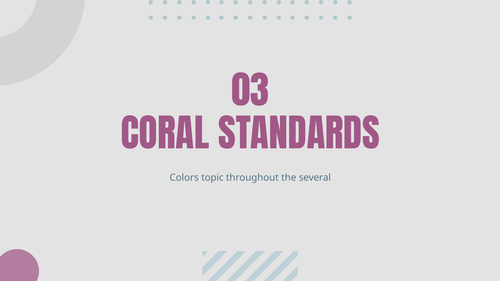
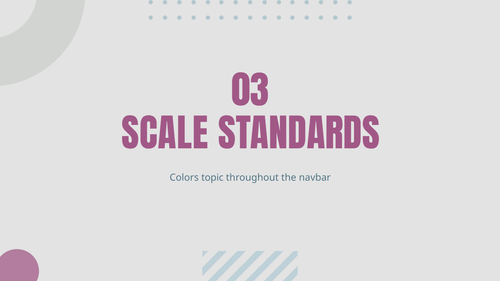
CORAL: CORAL -> SCALE
several: several -> navbar
